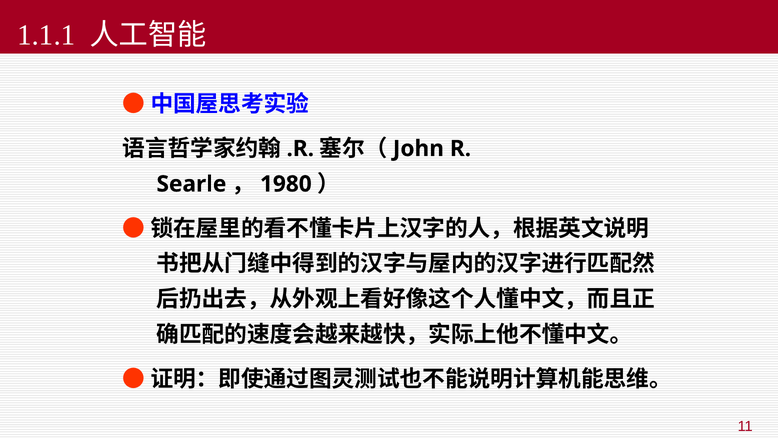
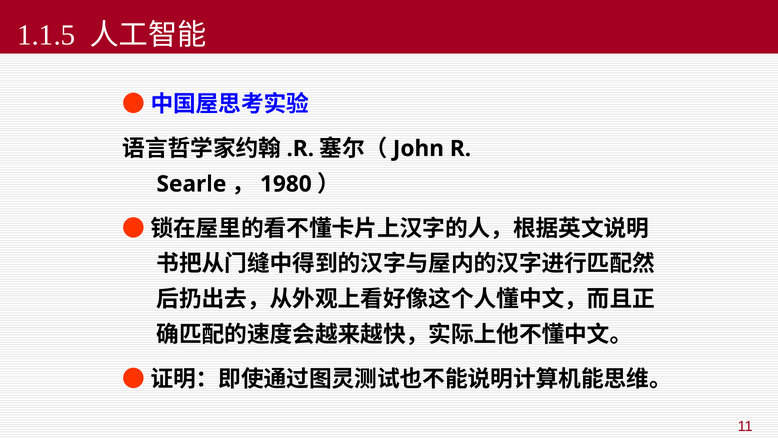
1.1.1: 1.1.1 -> 1.1.5
